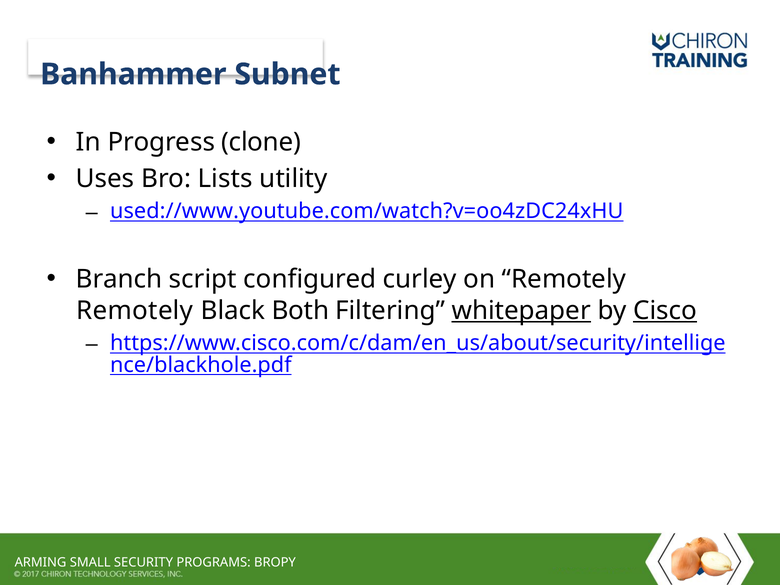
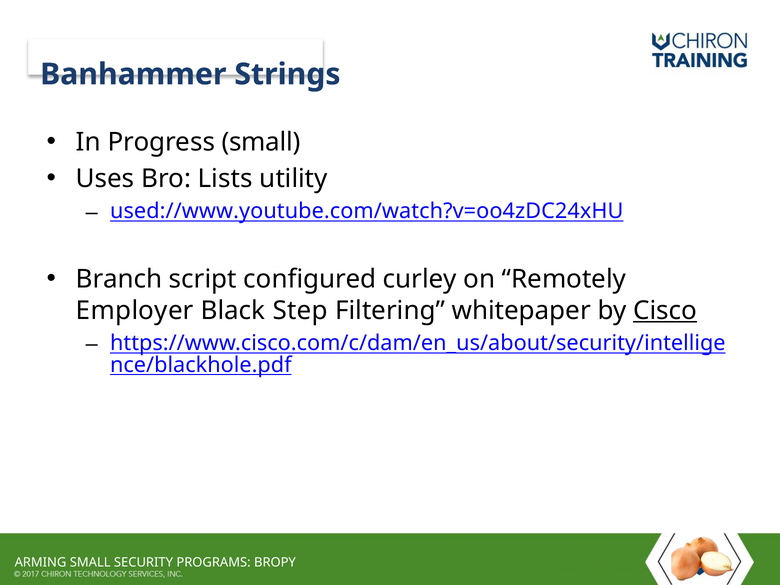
Subnet: Subnet -> Strings
Progress clone: clone -> small
Remotely at (135, 311): Remotely -> Employer
Both: Both -> Step
whitepaper underline: present -> none
